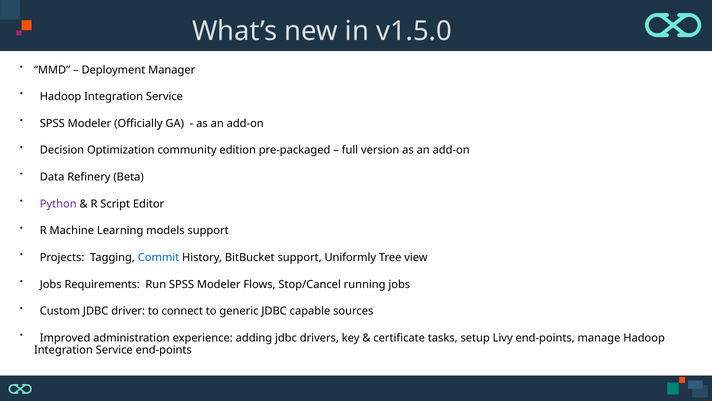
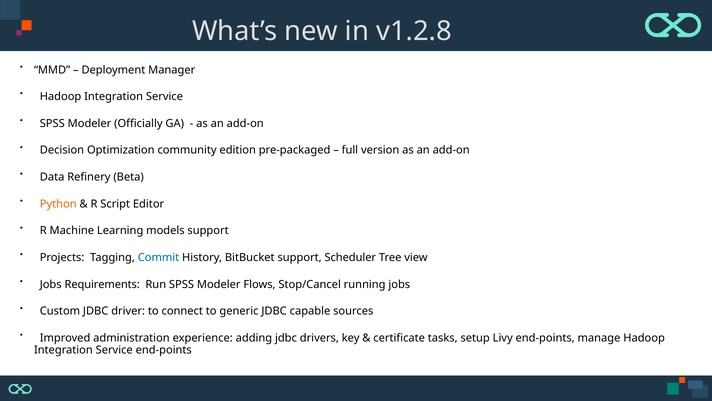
v1.5.0: v1.5.0 -> v1.2.8
Python colour: purple -> orange
Uniformly: Uniformly -> Scheduler
